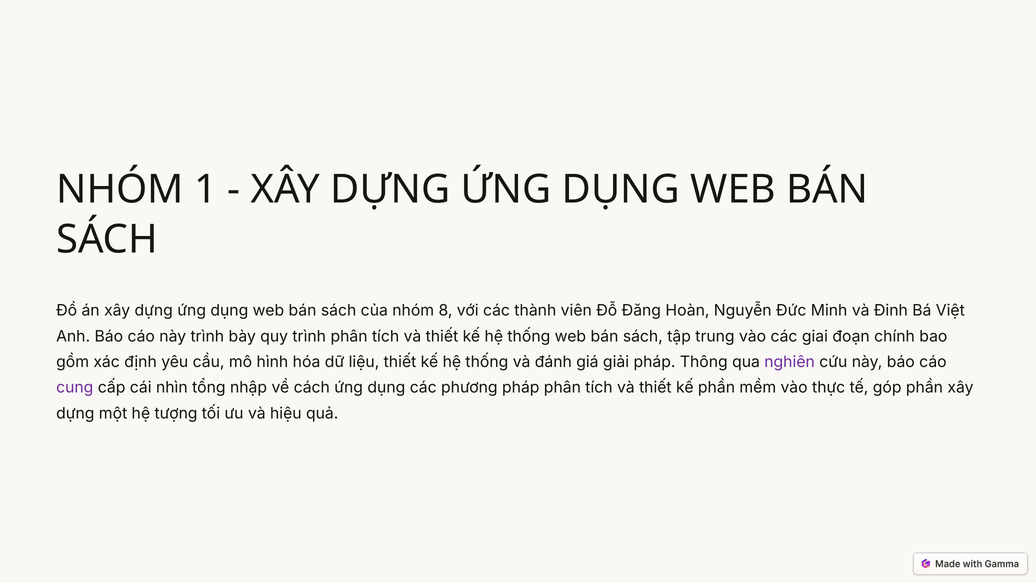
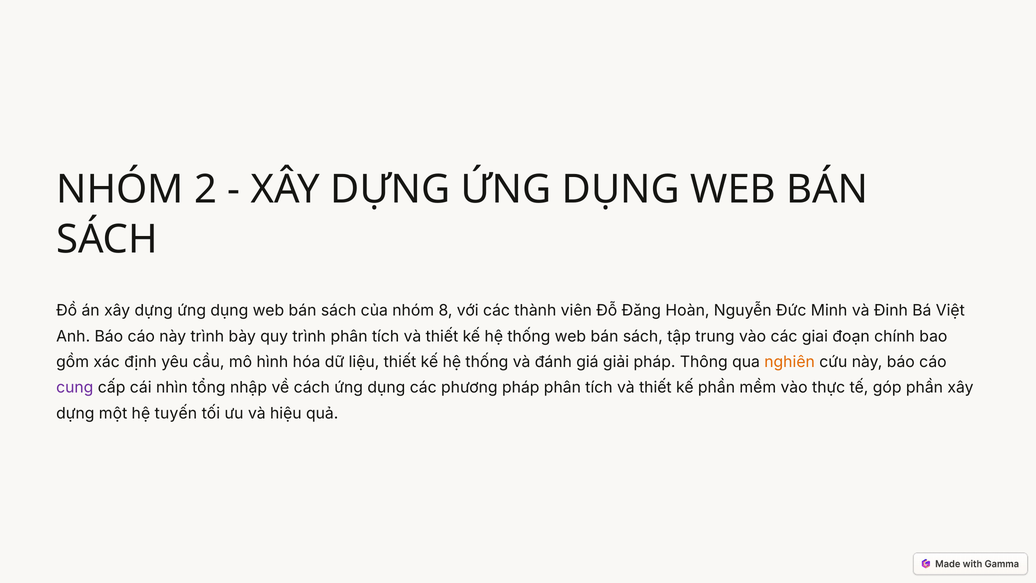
1: 1 -> 2
nghiên colour: purple -> orange
tượng: tượng -> tuyến
